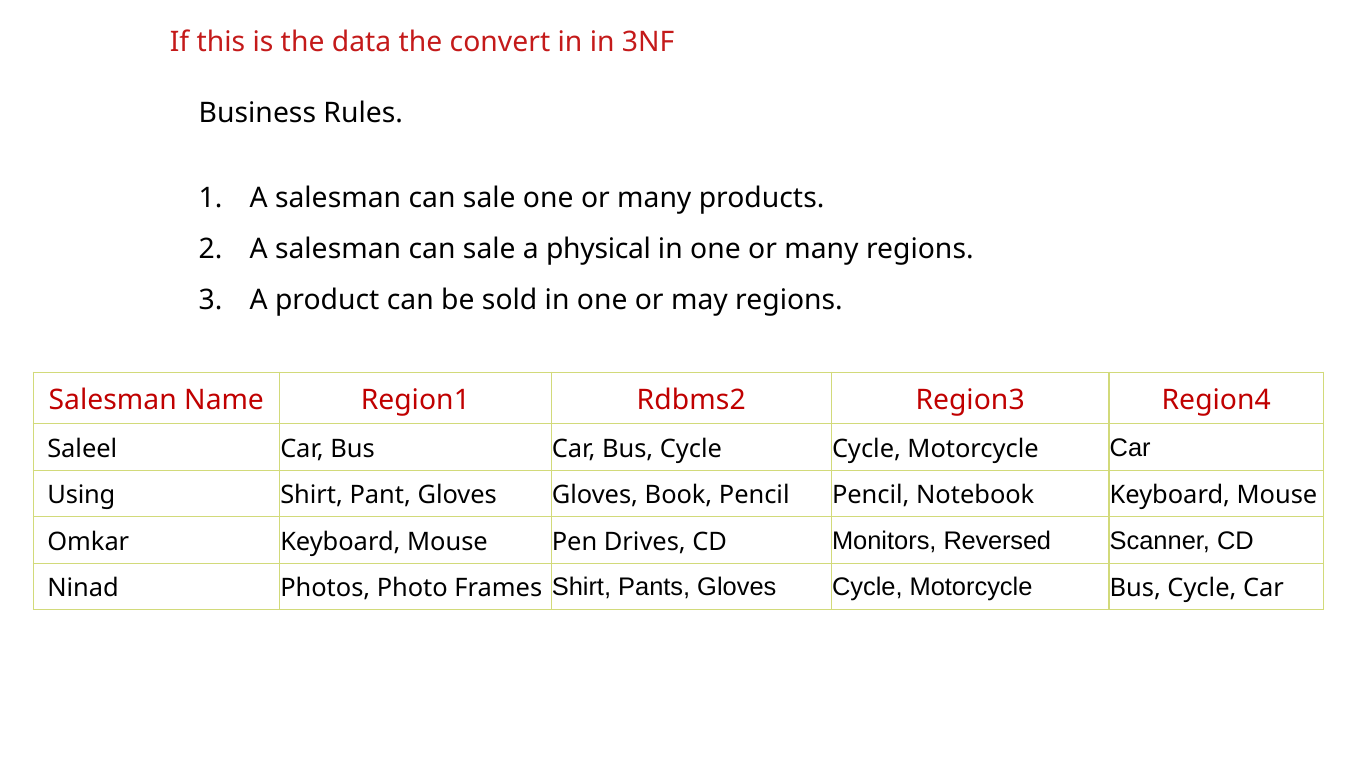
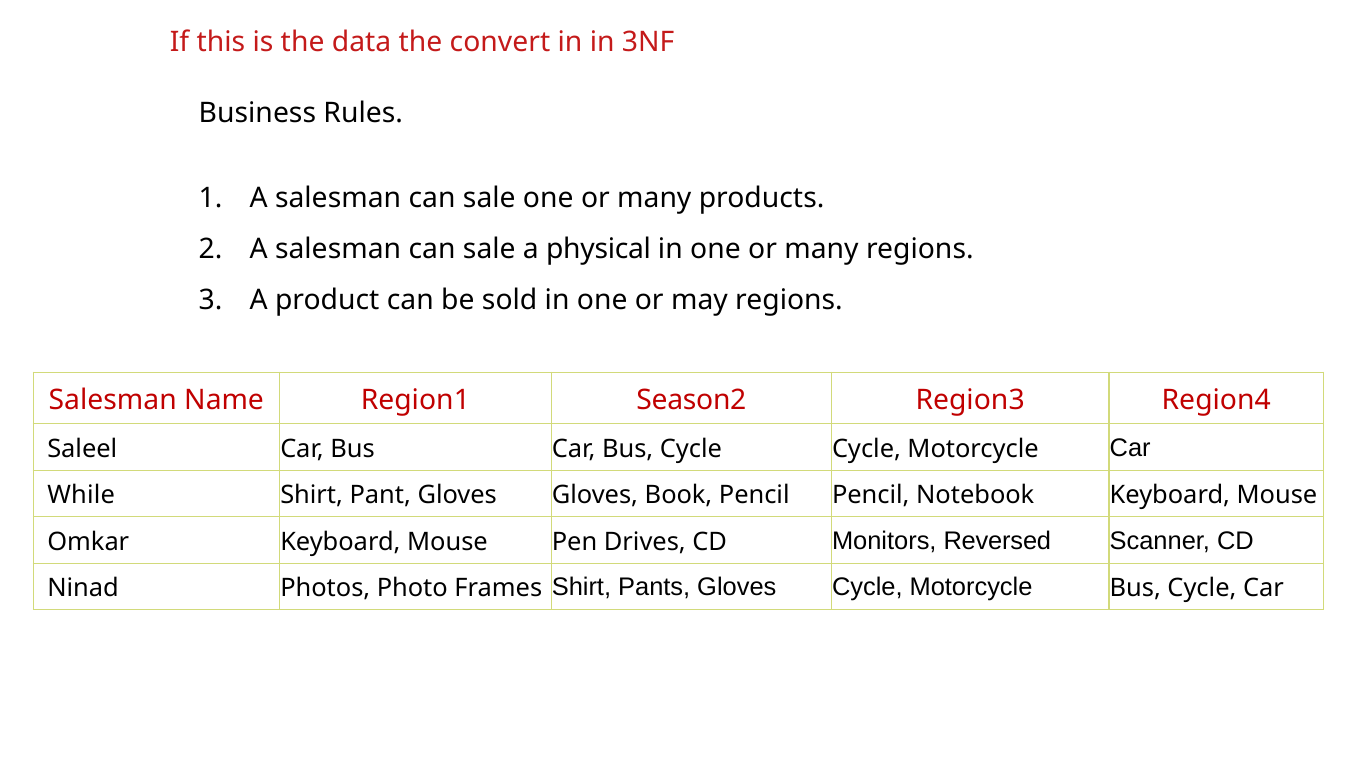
Rdbms2: Rdbms2 -> Season2
Using: Using -> While
